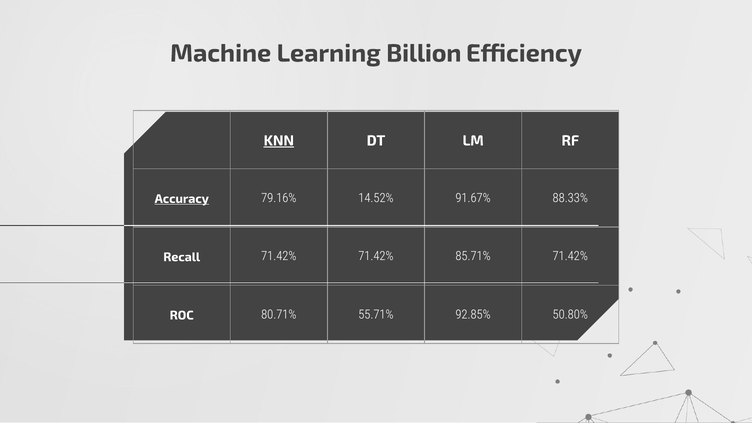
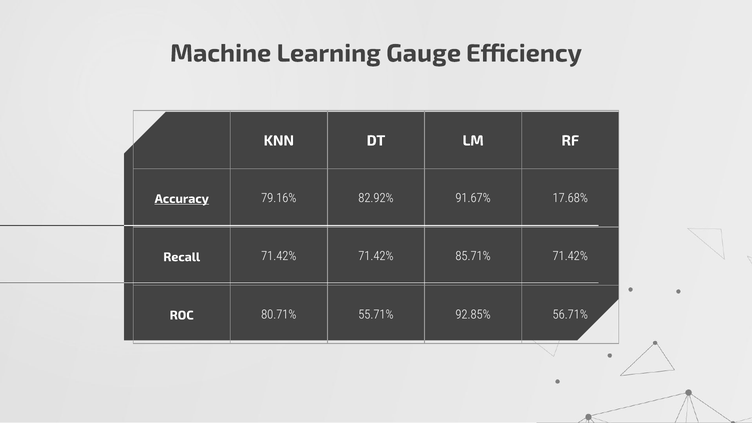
Billion: Billion -> Gauge
KNN underline: present -> none
14.52%: 14.52% -> 82.92%
88.33%: 88.33% -> 17.68%
50.80%: 50.80% -> 56.71%
